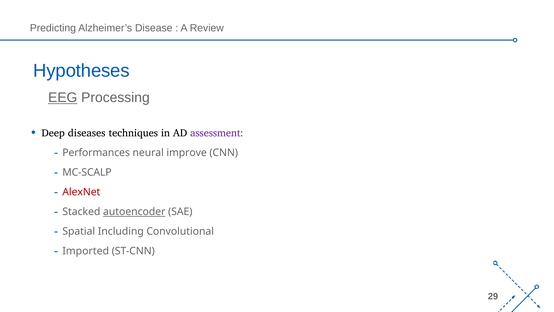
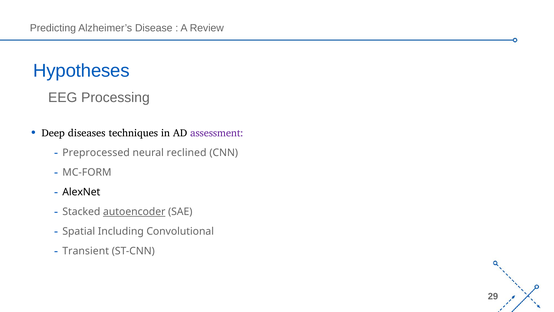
EEG underline: present -> none
Performances: Performances -> Preprocessed
improve: improve -> reclined
MC-SCALP: MC-SCALP -> MC-FORM
AlexNet colour: red -> black
Imported: Imported -> Transient
